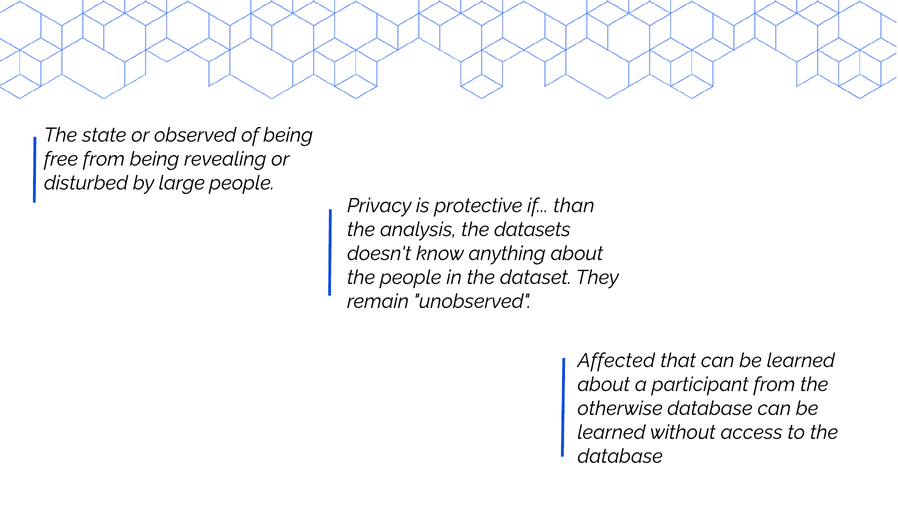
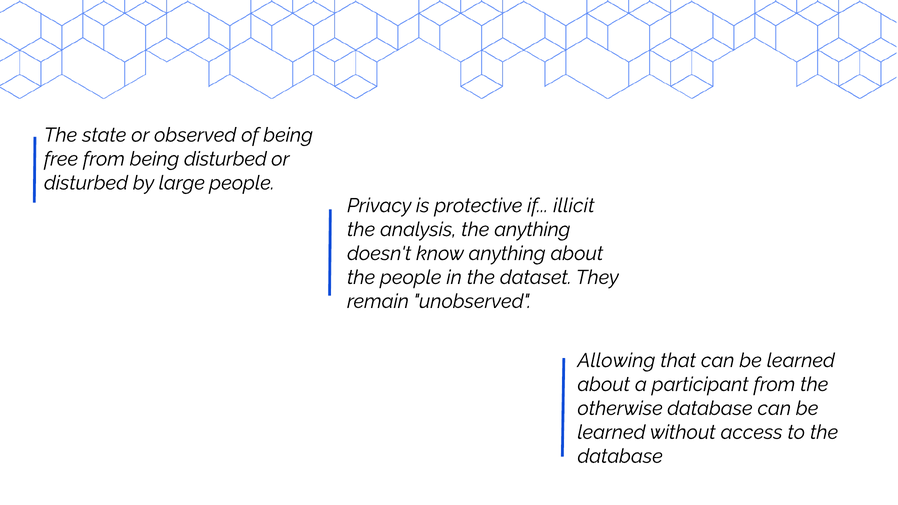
being revealing: revealing -> disturbed
than: than -> illicit
the datasets: datasets -> anything
Affected: Affected -> Allowing
